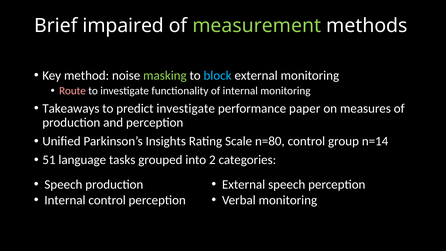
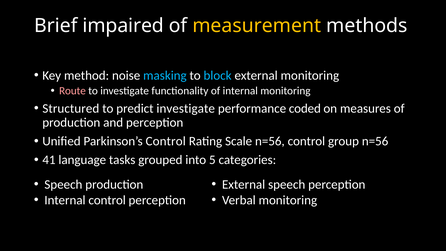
measurement colour: light green -> yellow
masking colour: light green -> light blue
Takeaways: Takeaways -> Structured
paper: paper -> coded
Parkinson’s Insights: Insights -> Control
Scale n=80: n=80 -> n=56
group n=14: n=14 -> n=56
51: 51 -> 41
2: 2 -> 5
